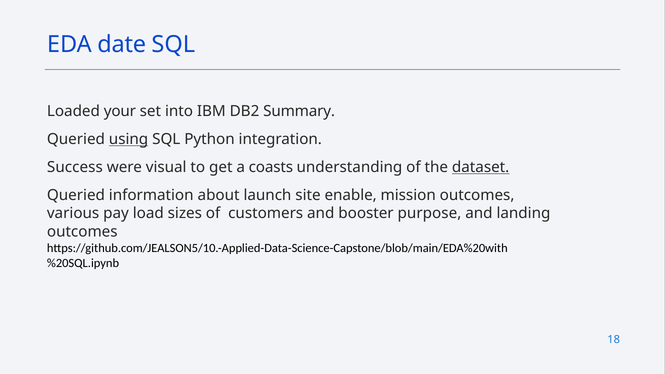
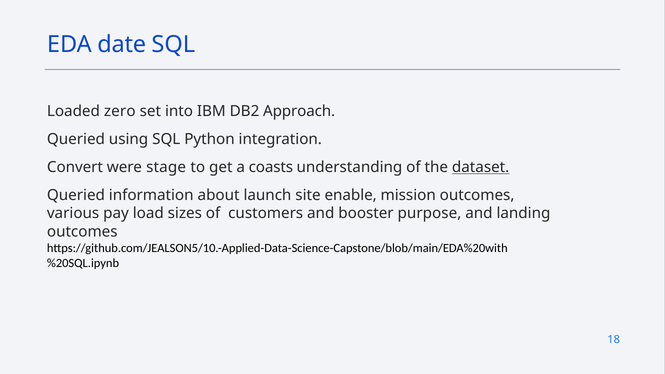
your: your -> zero
Summary: Summary -> Approach
using underline: present -> none
Success: Success -> Convert
visual: visual -> stage
